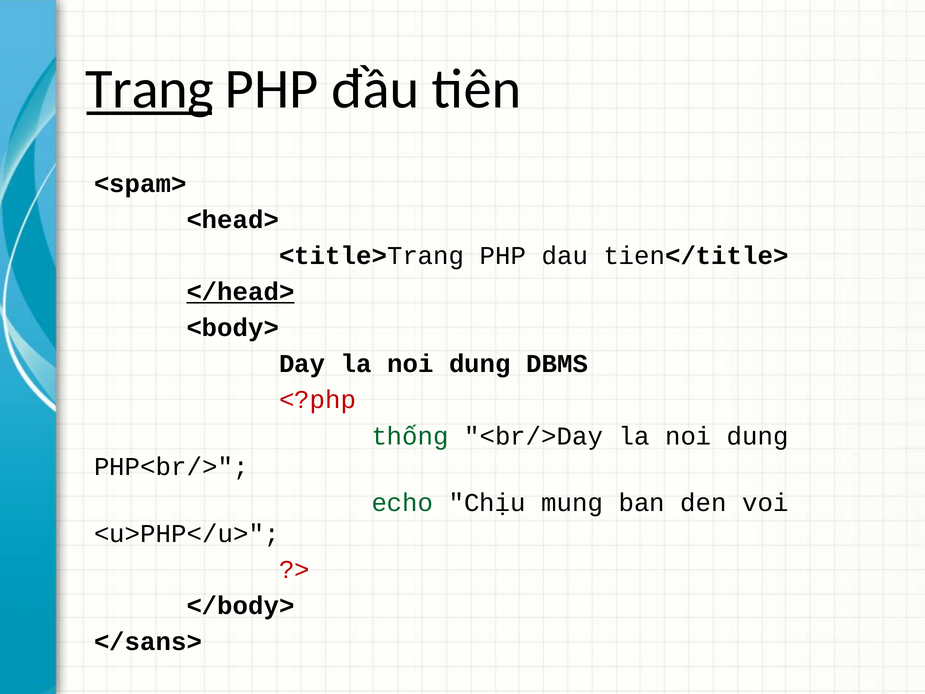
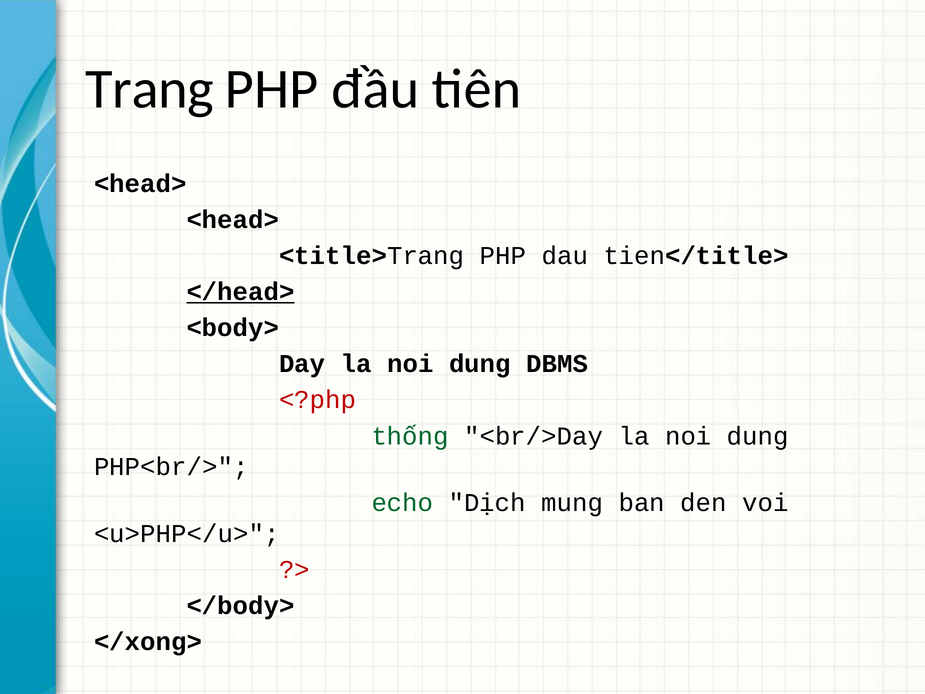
Trang underline: present -> none
<spam> at (140, 184): <spam> -> <head>
Chịu: Chịu -> Dịch
</sans>: </sans> -> </xong>
